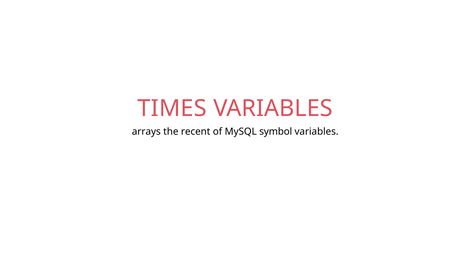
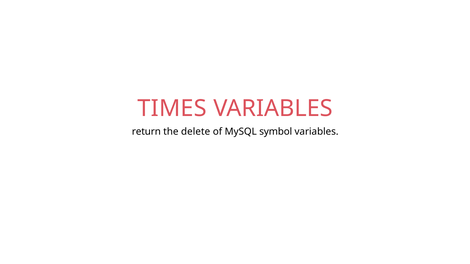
arrays: arrays -> return
recent: recent -> delete
